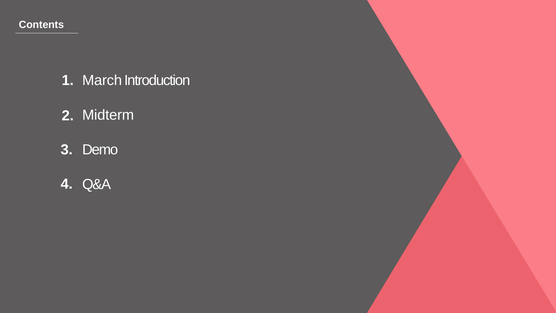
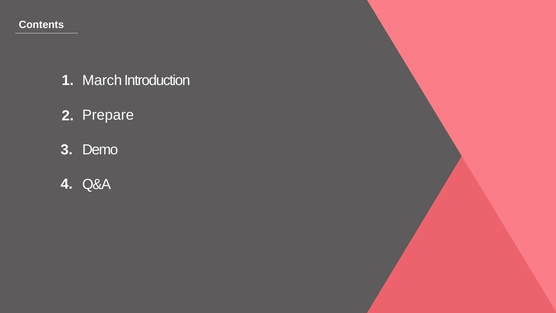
Midterm: Midterm -> Prepare
